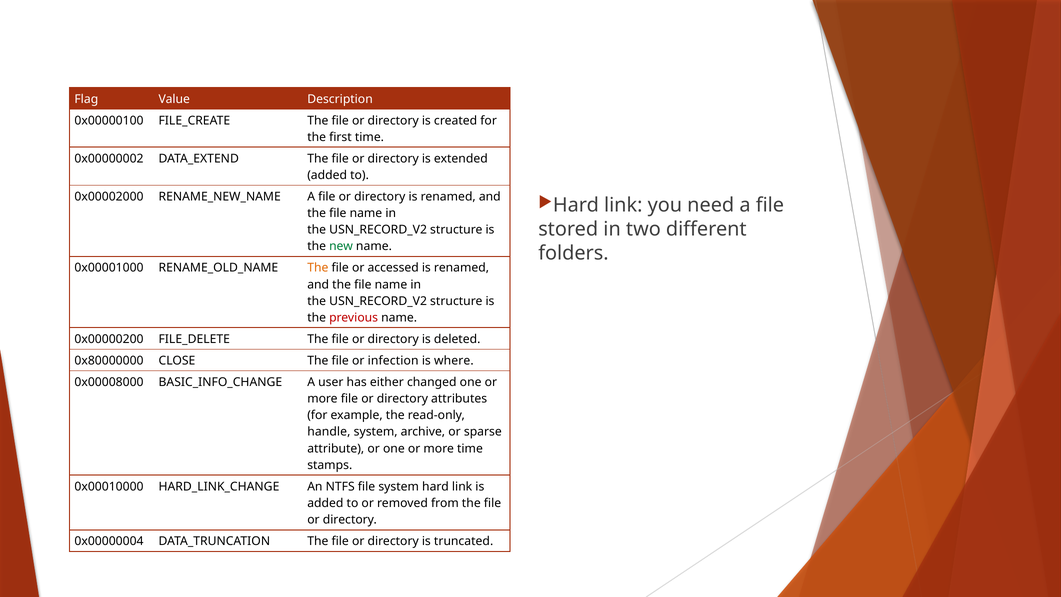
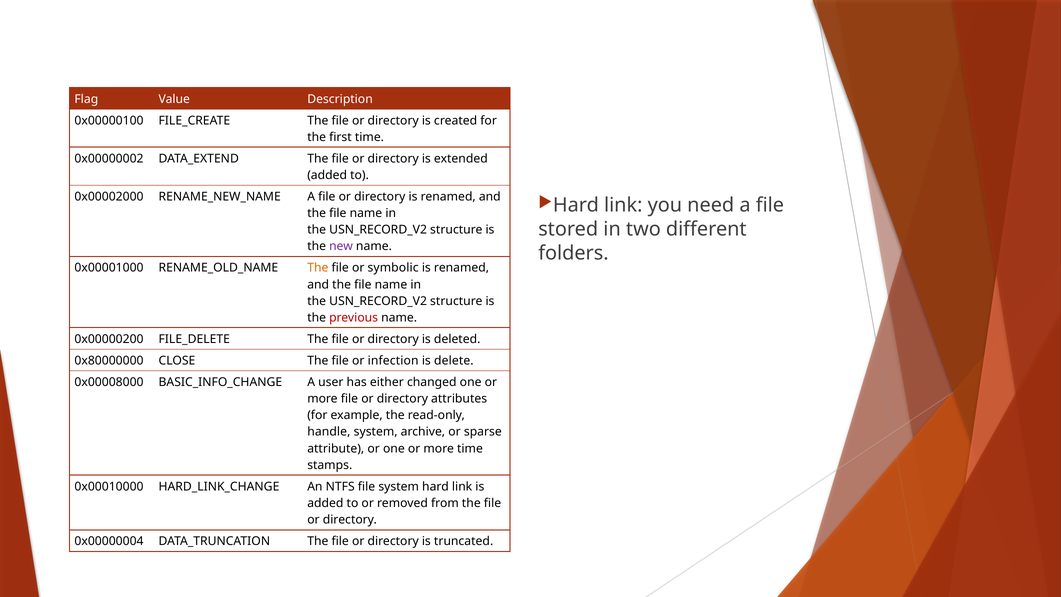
new colour: green -> purple
accessed: accessed -> symbolic
where: where -> delete
